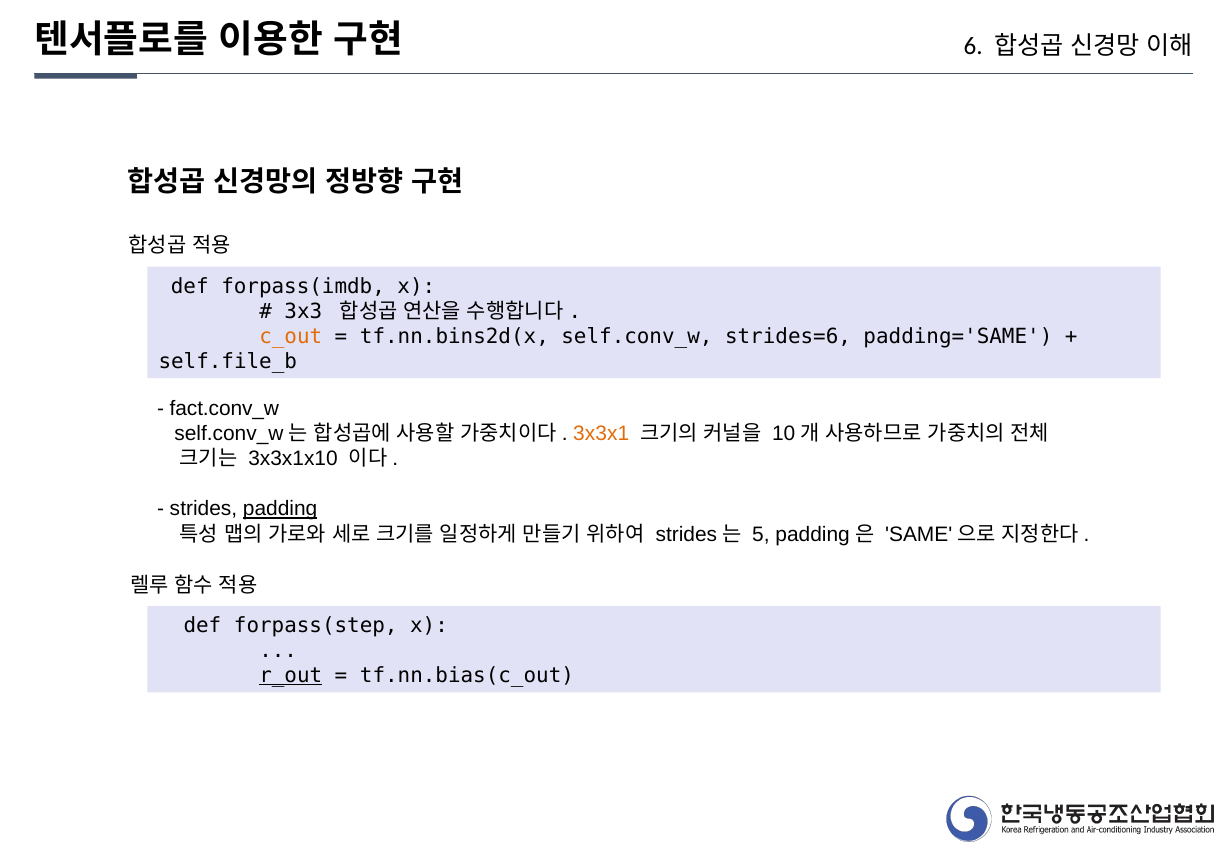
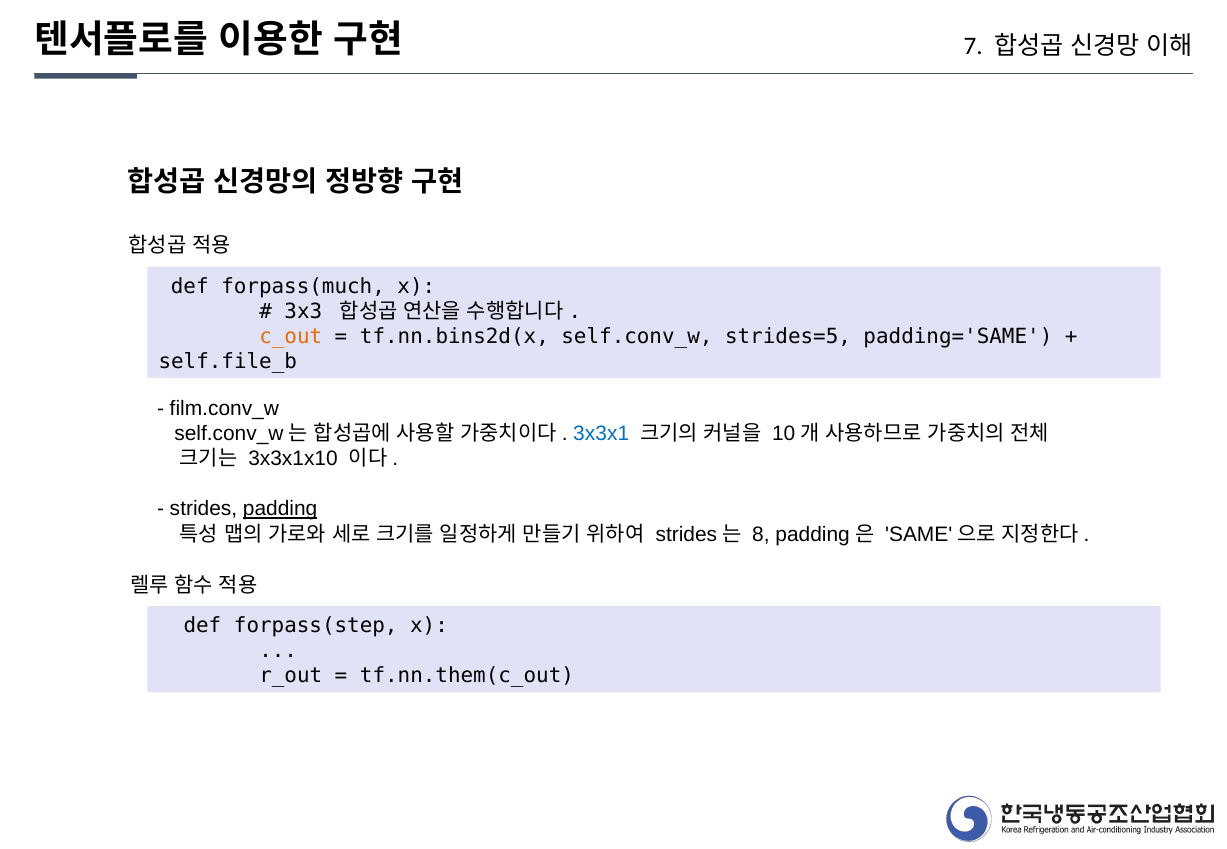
6: 6 -> 7
forpass(imdb: forpass(imdb -> forpass(much
strides=6: strides=6 -> strides=5
fact.conv_w: fact.conv_w -> film.conv_w
3x3x1 colour: orange -> blue
5: 5 -> 8
r_out underline: present -> none
tf.nn.bias(c_out: tf.nn.bias(c_out -> tf.nn.them(c_out
